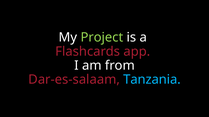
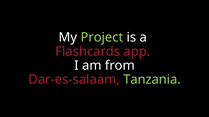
Tanzania colour: light blue -> light green
